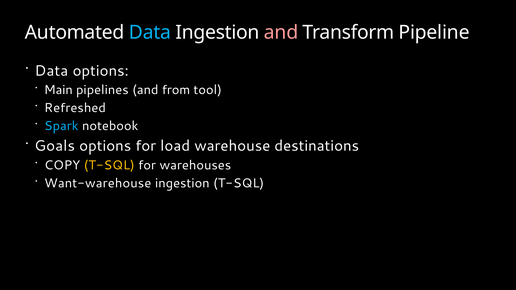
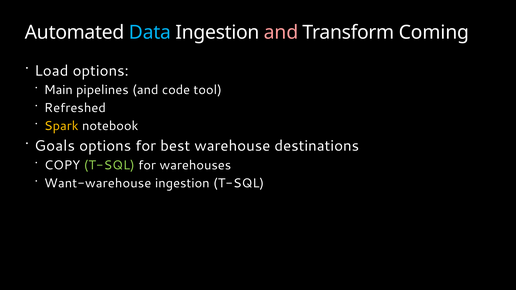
Pipeline: Pipeline -> Coming
Data at (51, 71): Data -> Load
from: from -> code
Spark colour: light blue -> yellow
load: load -> best
T-SQL at (109, 165) colour: yellow -> light green
